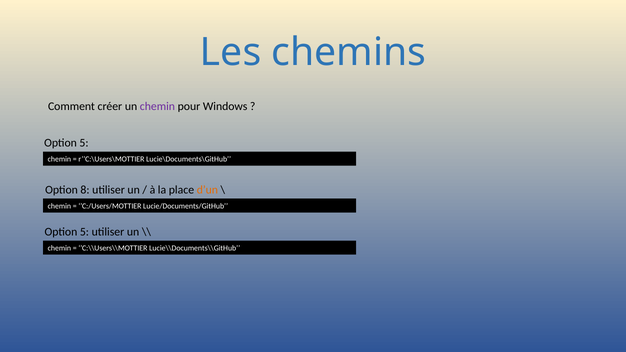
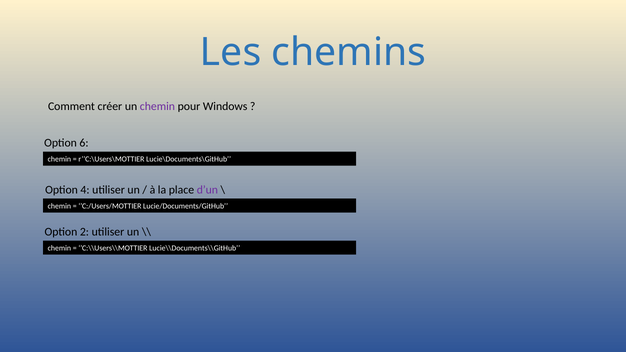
5 at (84, 143): 5 -> 6
8: 8 -> 4
d’un colour: orange -> purple
5 at (84, 232): 5 -> 2
